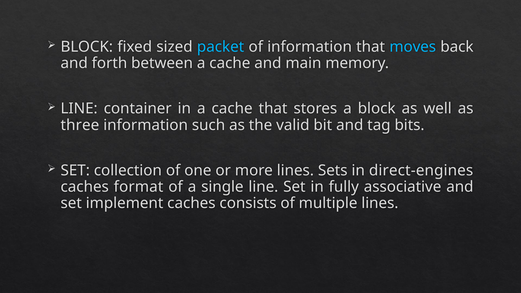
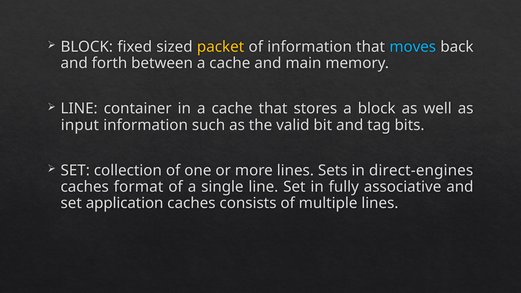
packet colour: light blue -> yellow
three: three -> input
implement: implement -> application
